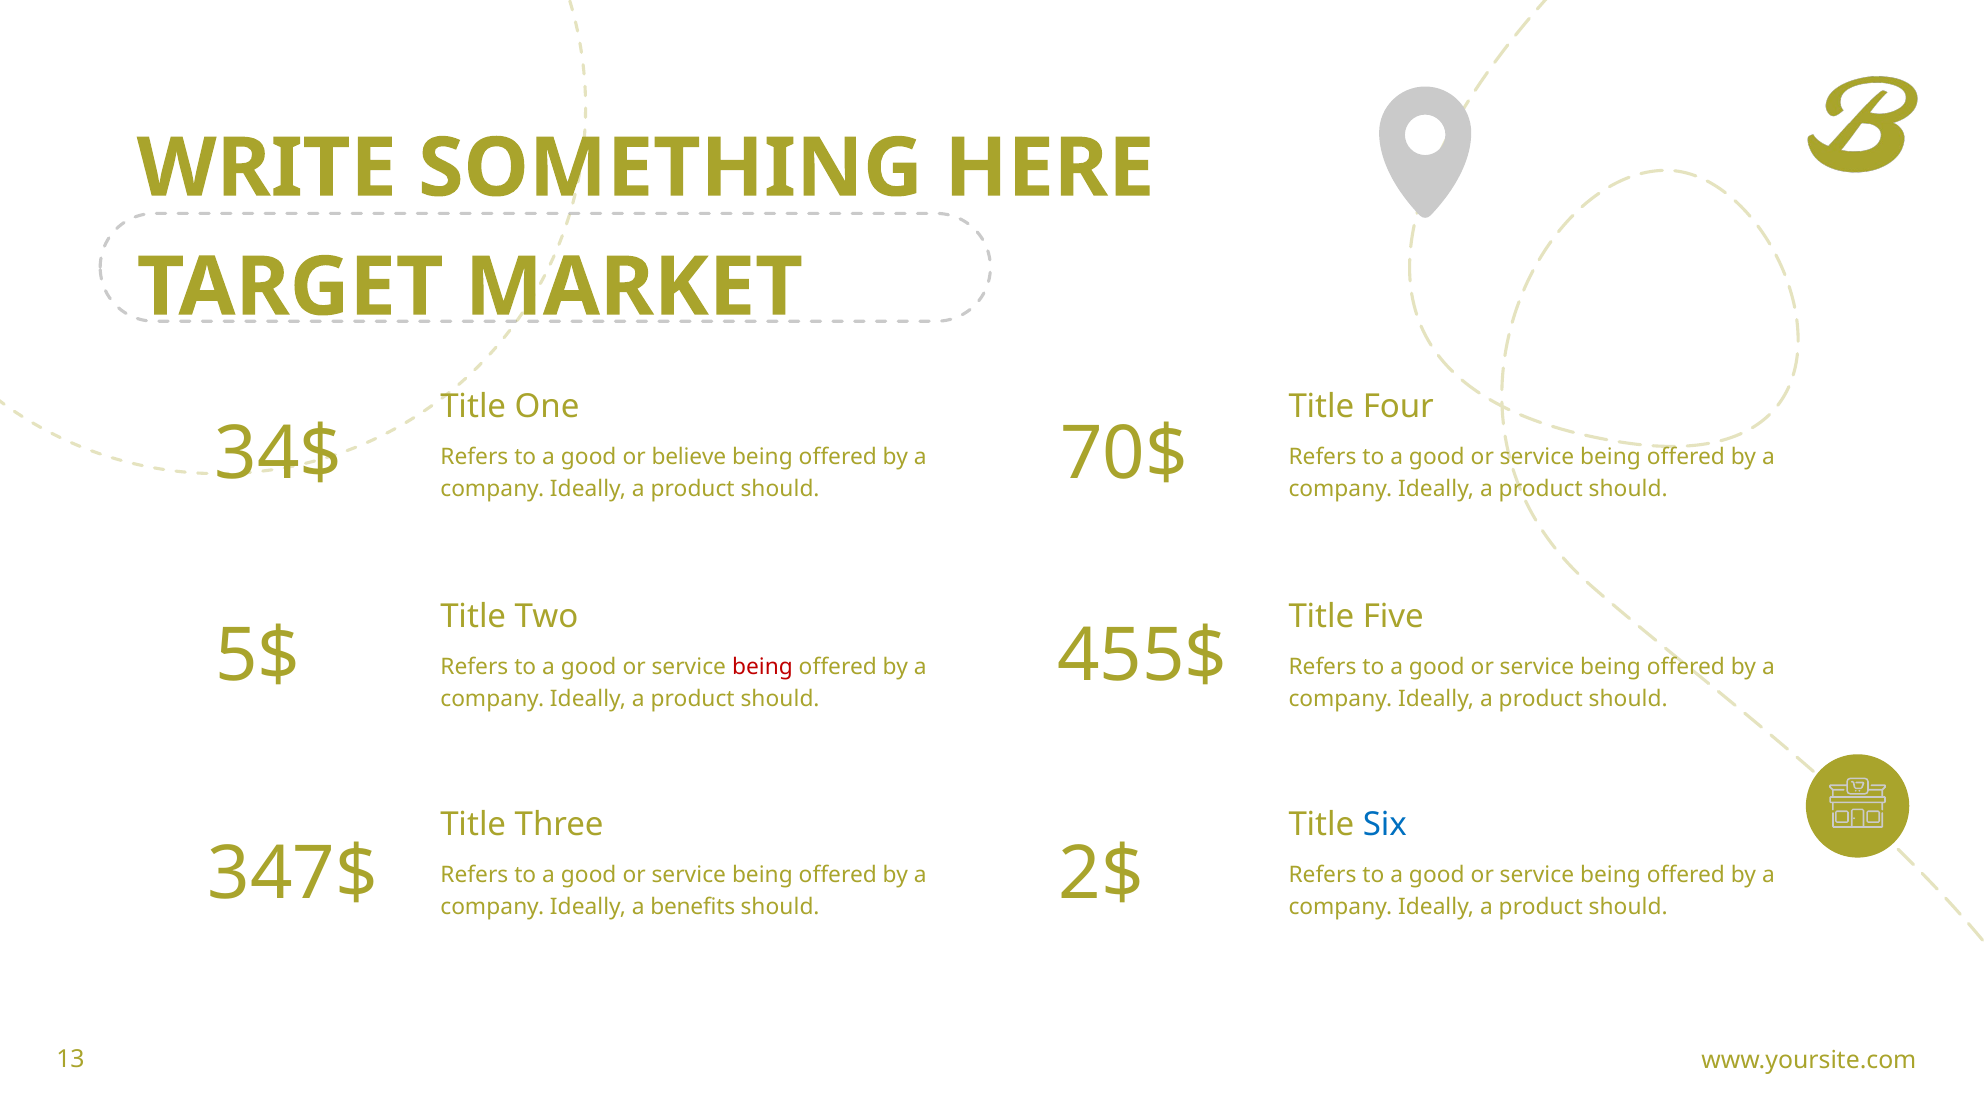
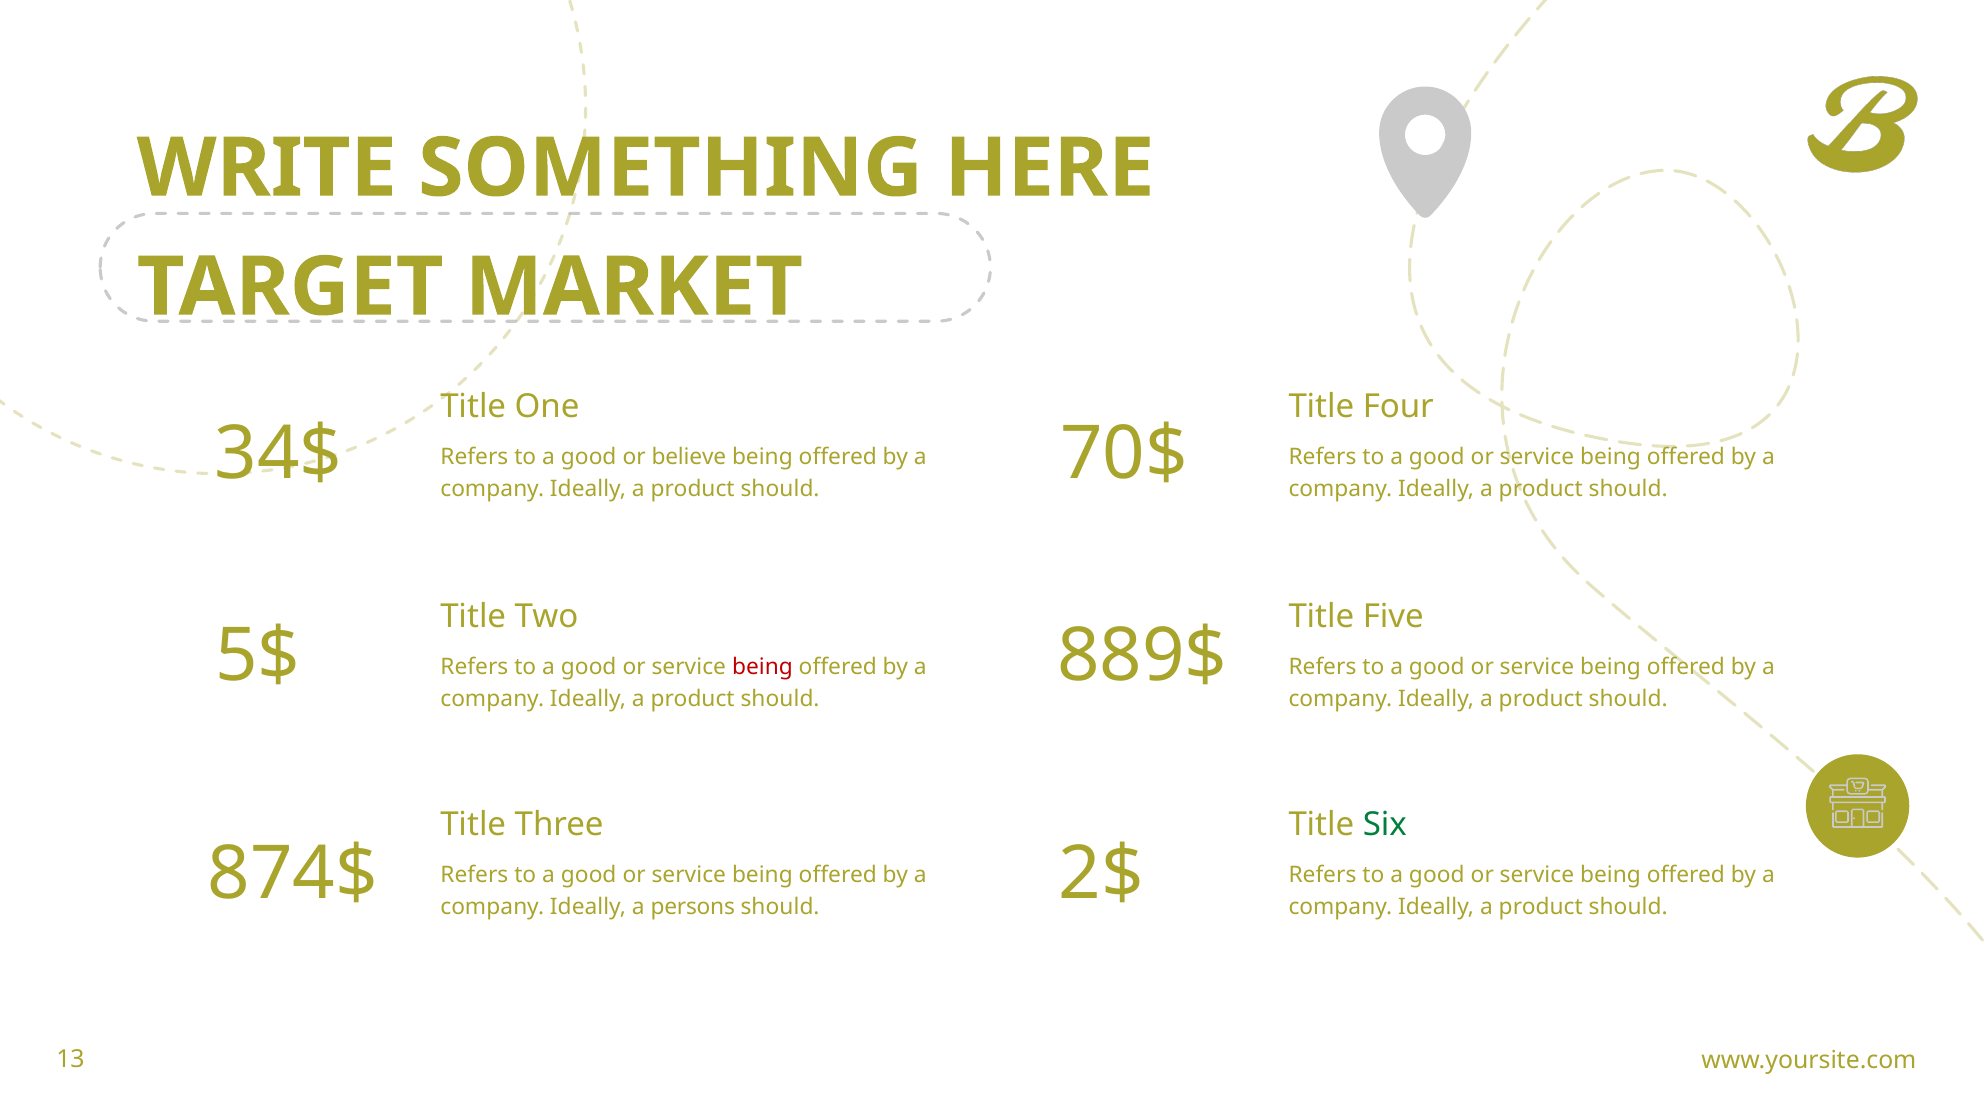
455$: 455$ -> 889$
Six colour: blue -> green
347$: 347$ -> 874$
benefits: benefits -> persons
